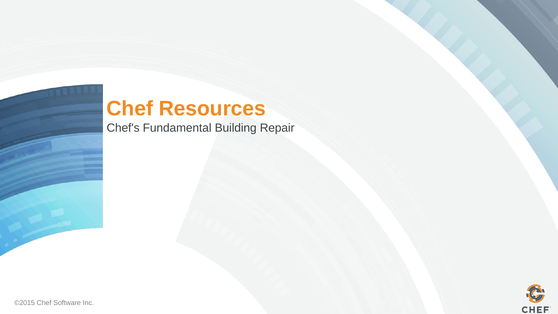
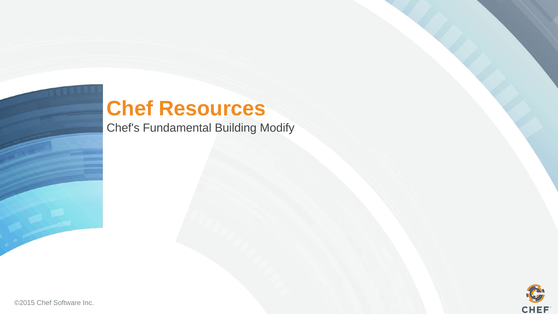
Repair: Repair -> Modify
